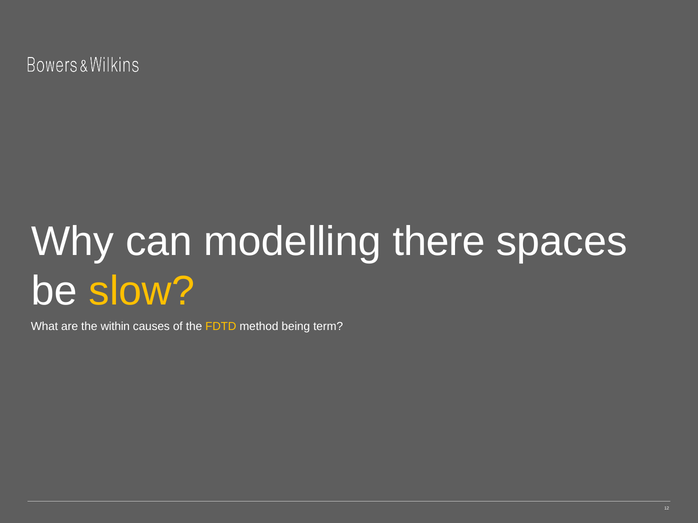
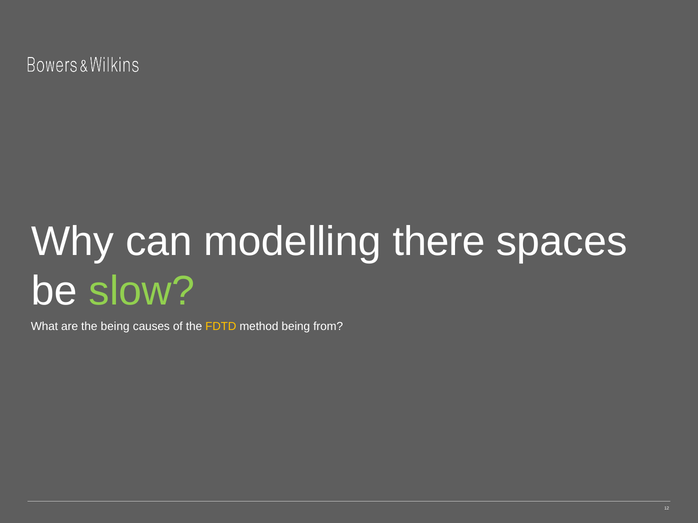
slow colour: yellow -> light green
the within: within -> being
term: term -> from
